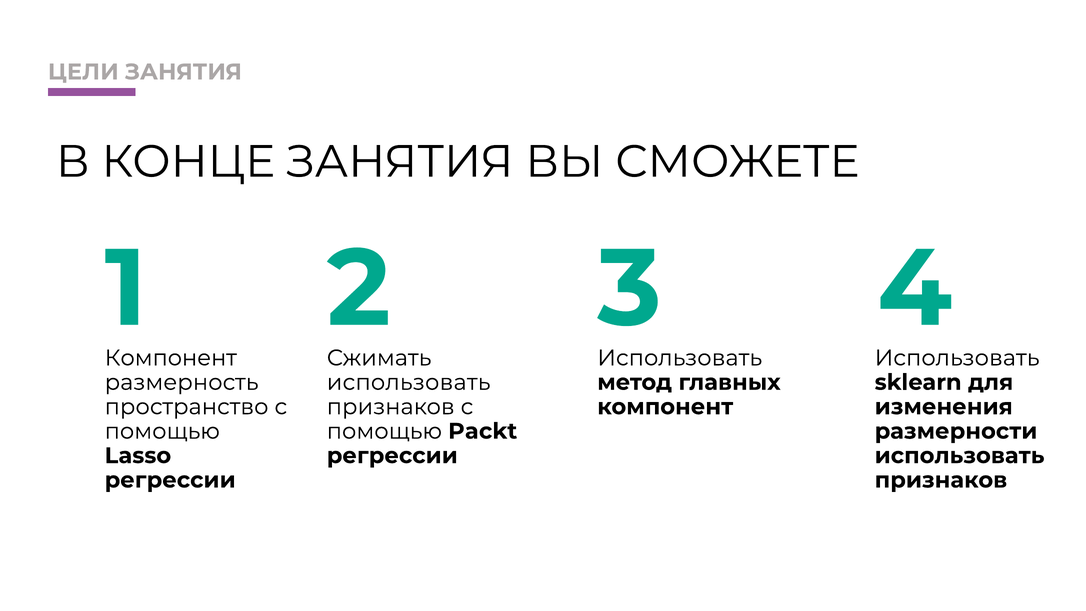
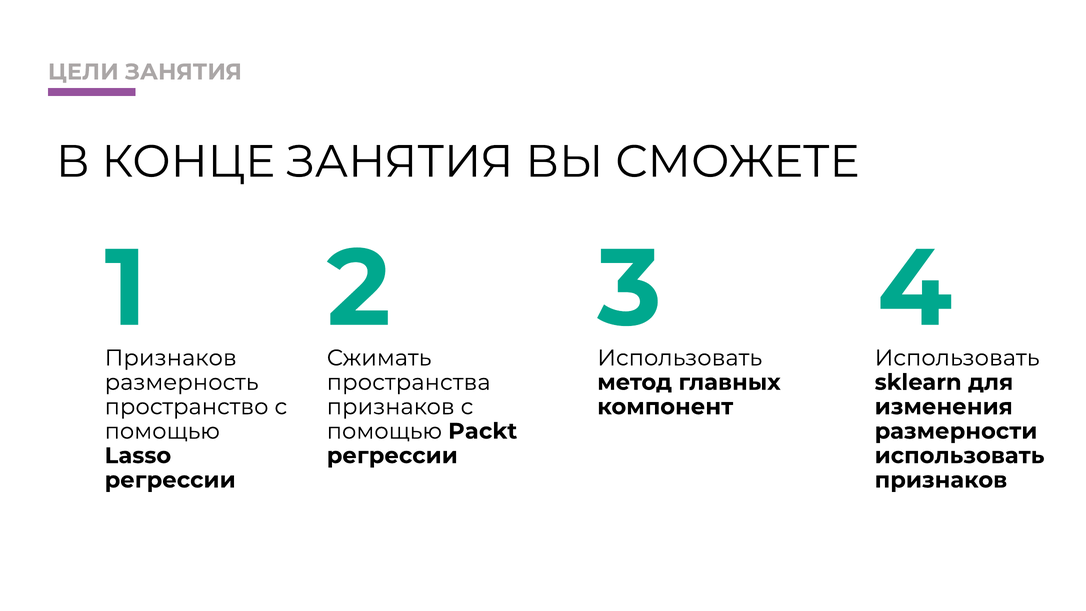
Компонент at (171, 358): Компонент -> Признаков
использовать at (409, 382): использовать -> пространства
